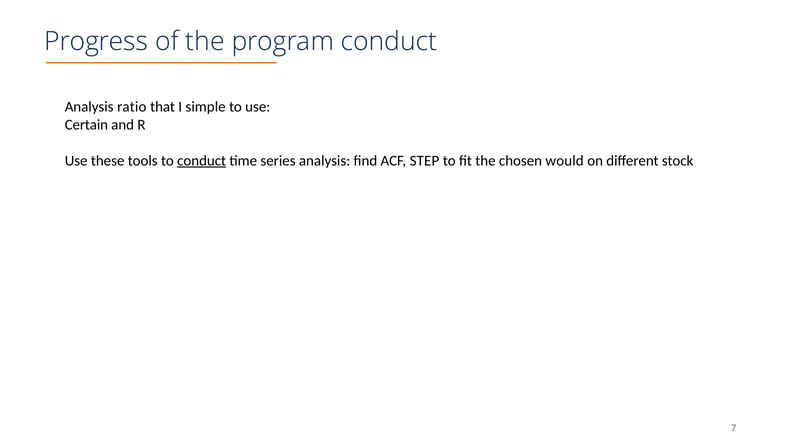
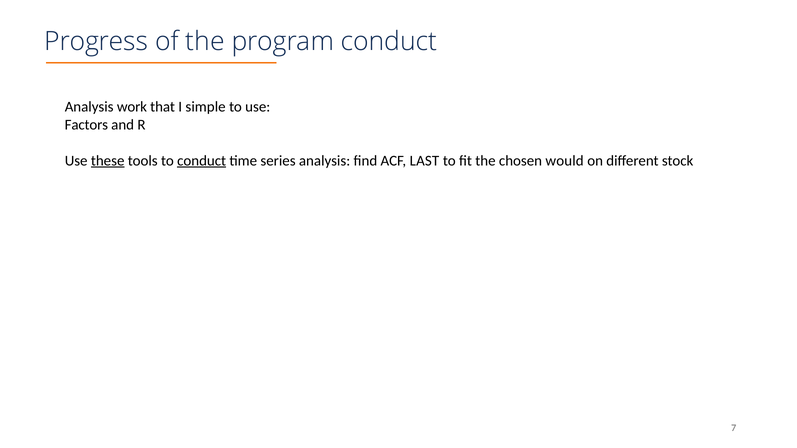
ratio: ratio -> work
Certain: Certain -> Factors
these underline: none -> present
STEP: STEP -> LAST
